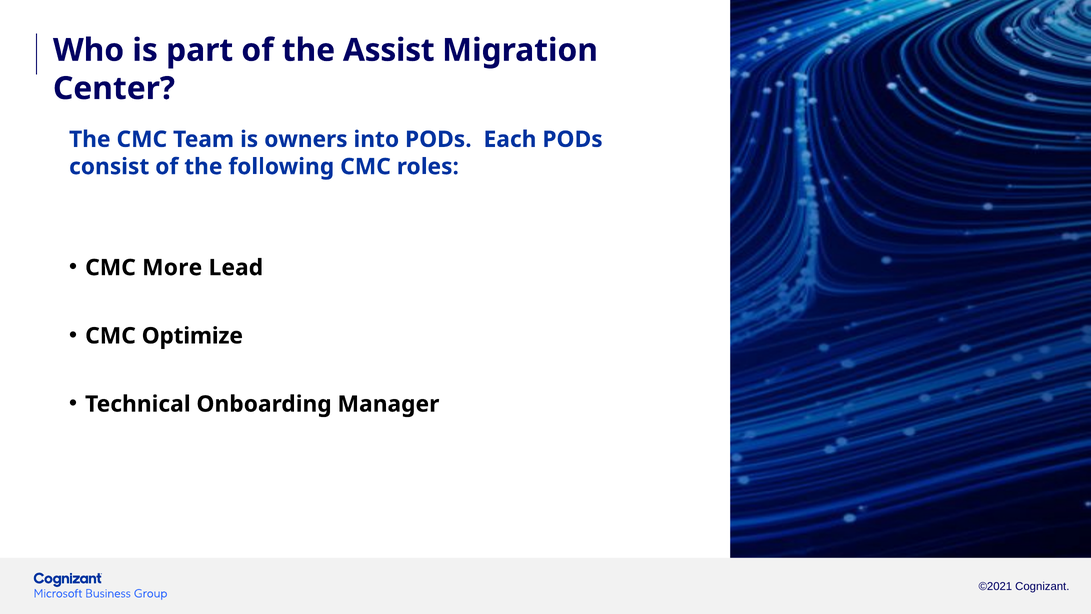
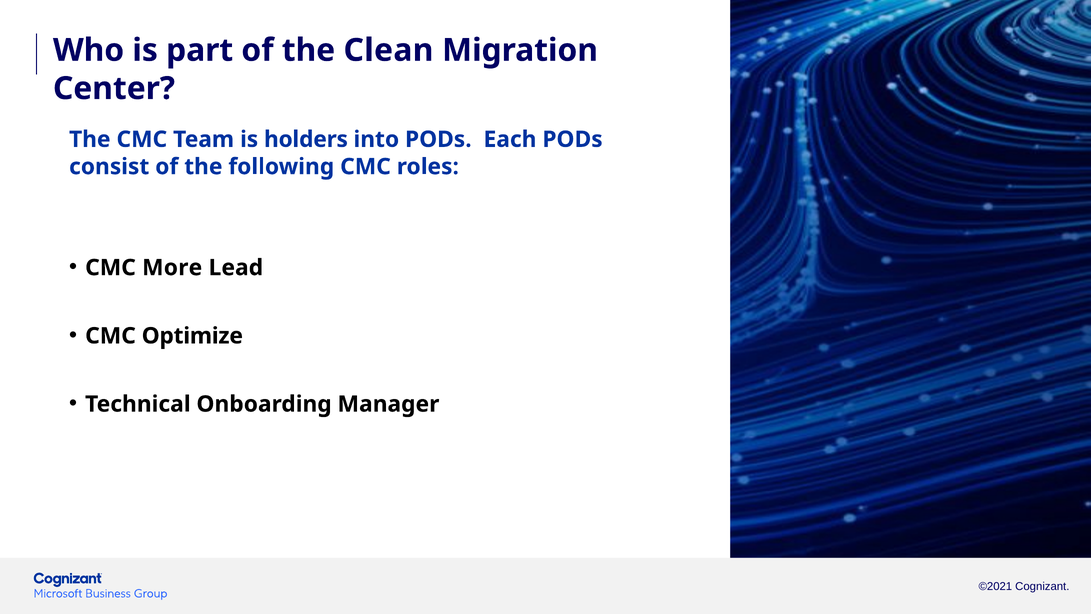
Assist: Assist -> Clean
owners: owners -> holders
